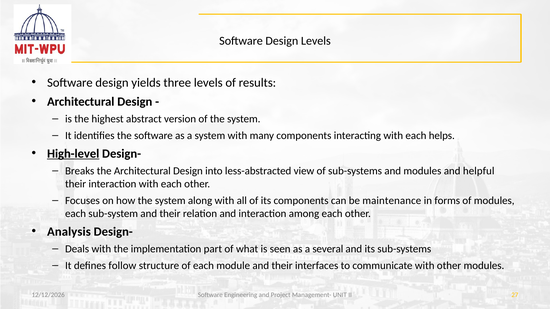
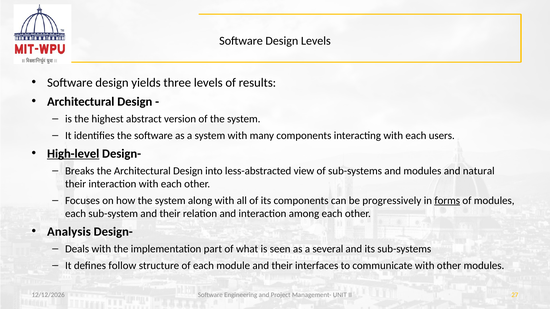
helps: helps -> users
helpful: helpful -> natural
maintenance: maintenance -> progressively
forms underline: none -> present
